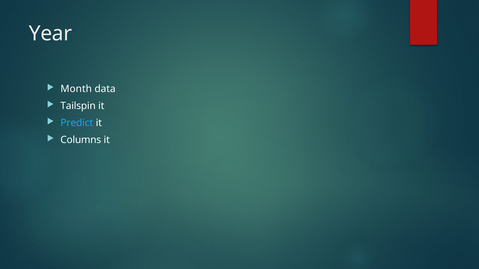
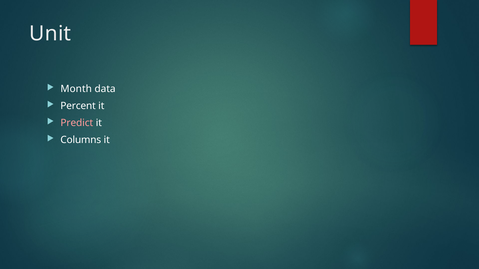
Year: Year -> Unit
Tailspin: Tailspin -> Percent
Predict colour: light blue -> pink
